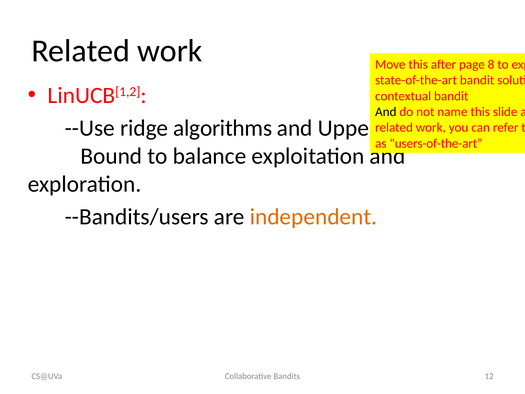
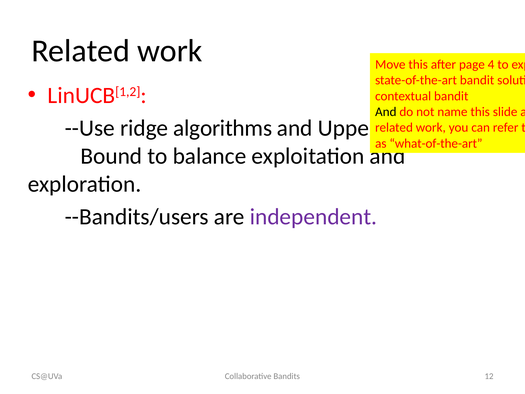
8: 8 -> 4
users-of-the-art: users-of-the-art -> what-of-the-art
independent colour: orange -> purple
